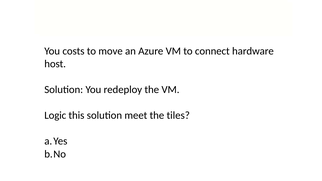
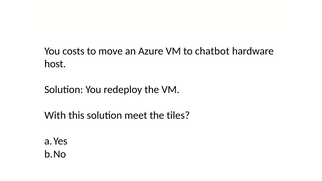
connect: connect -> chatbot
Logic: Logic -> With
